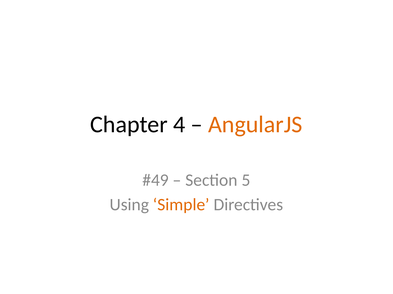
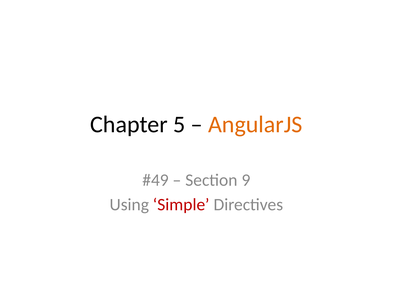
4: 4 -> 5
5: 5 -> 9
Simple colour: orange -> red
